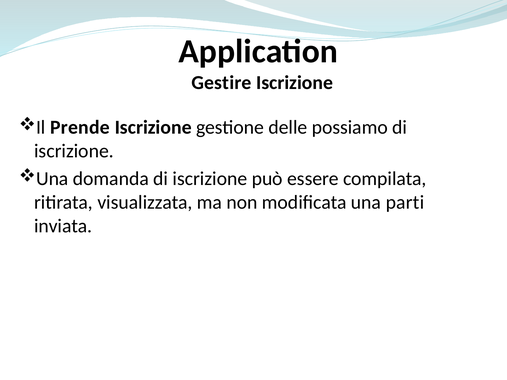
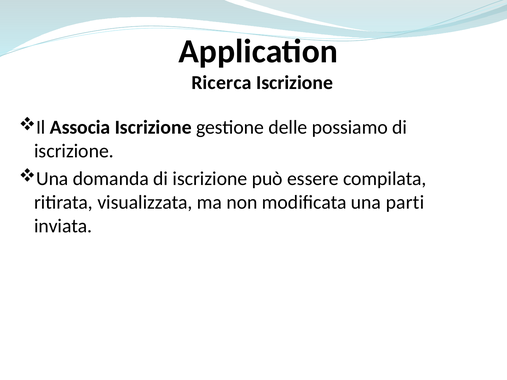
Gestire: Gestire -> Ricerca
Prende: Prende -> Associa
